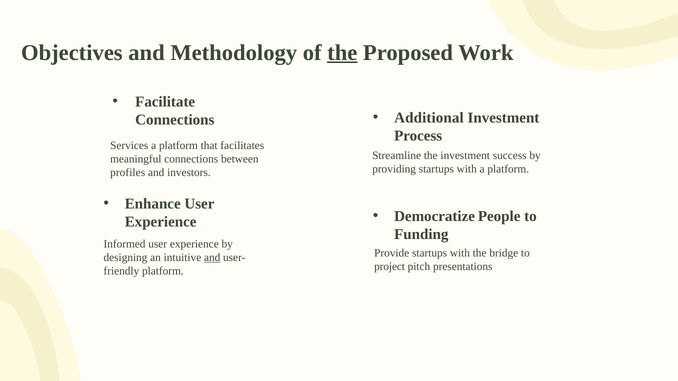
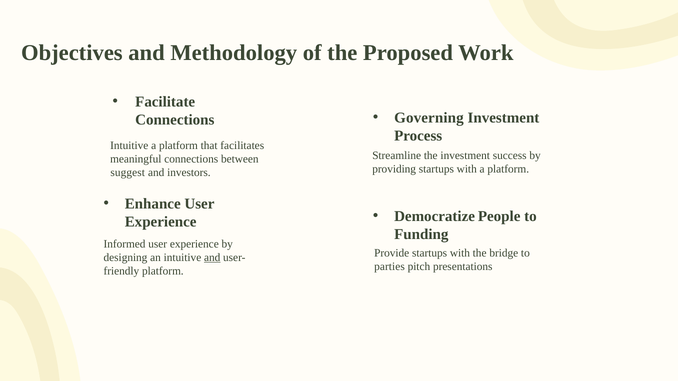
the at (342, 53) underline: present -> none
Additional: Additional -> Governing
Services at (129, 146): Services -> Intuitive
profiles: profiles -> suggest
project: project -> parties
